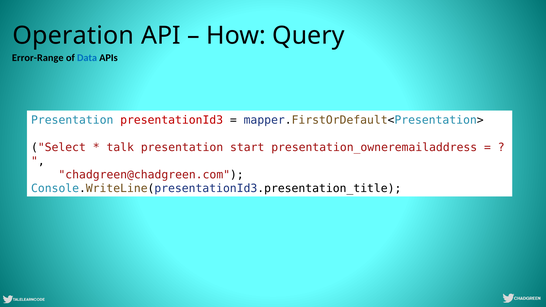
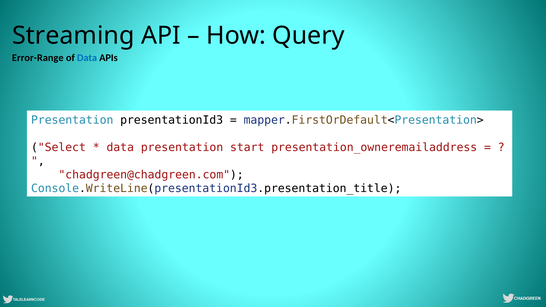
Operation: Operation -> Streaming
presentationId3 colour: red -> black
talk at (120, 148): talk -> data
